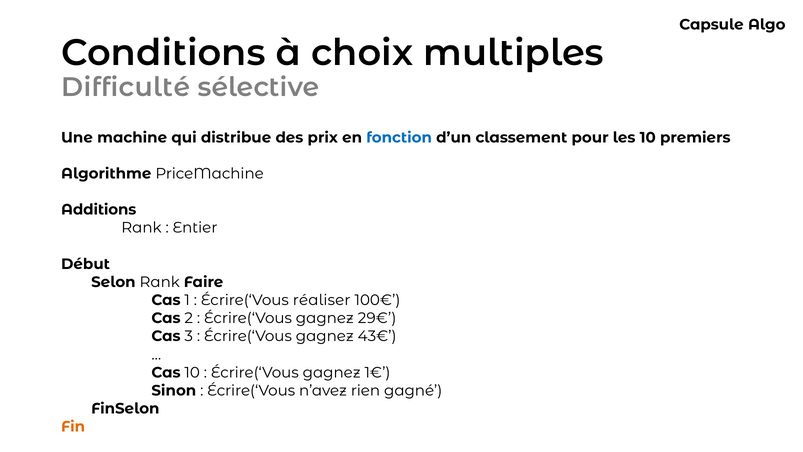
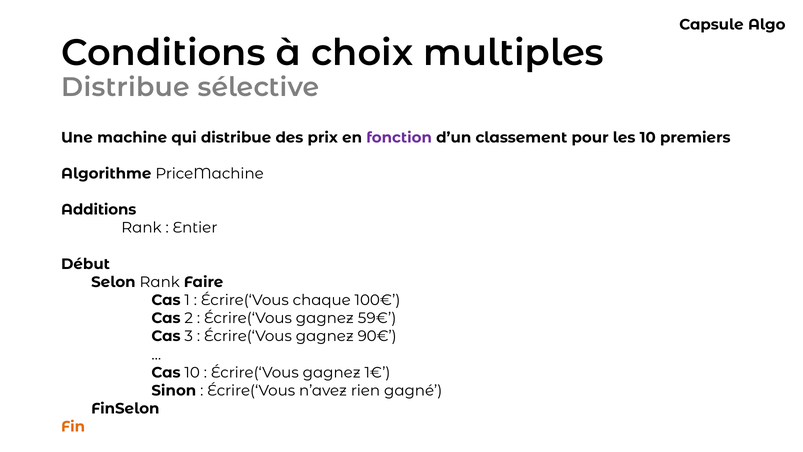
Difficulté at (126, 87): Difficulté -> Distribue
fonction colour: blue -> purple
réaliser: réaliser -> chaque
29€: 29€ -> 59€
43€: 43€ -> 90€
